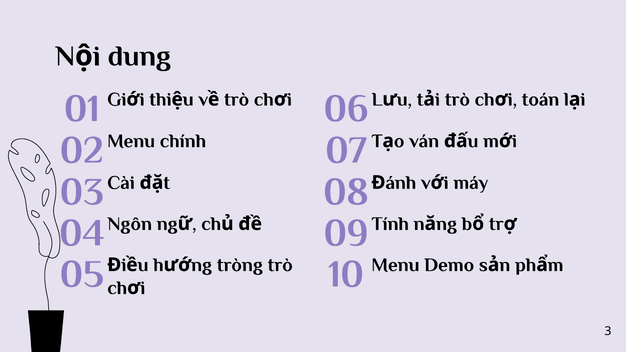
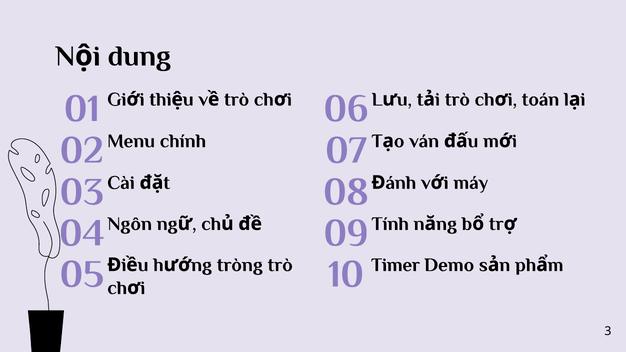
Menu at (395, 265): Menu -> Timer
